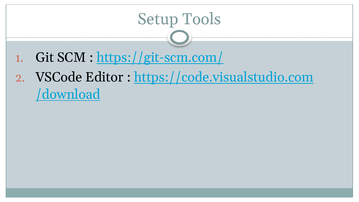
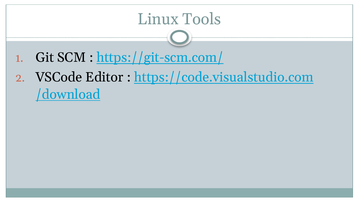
Setup: Setup -> Linux
